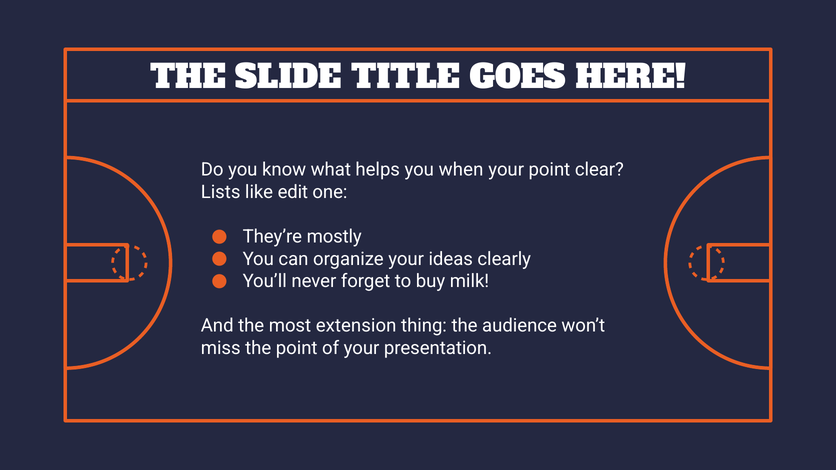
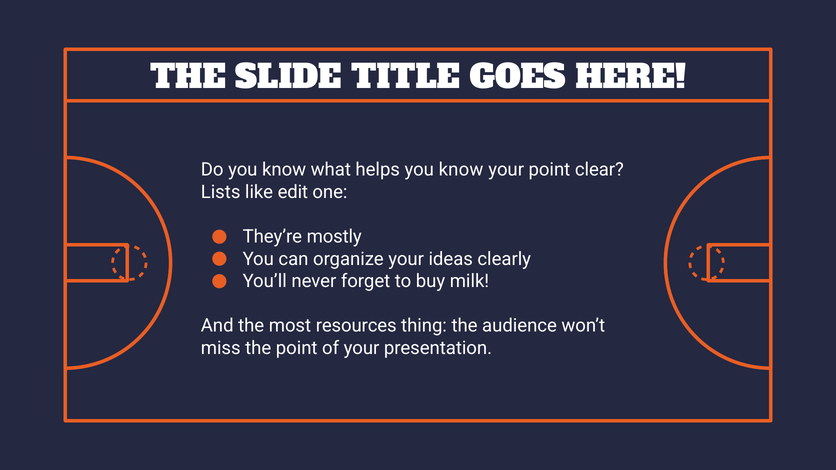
helps you when: when -> know
extension: extension -> resources
